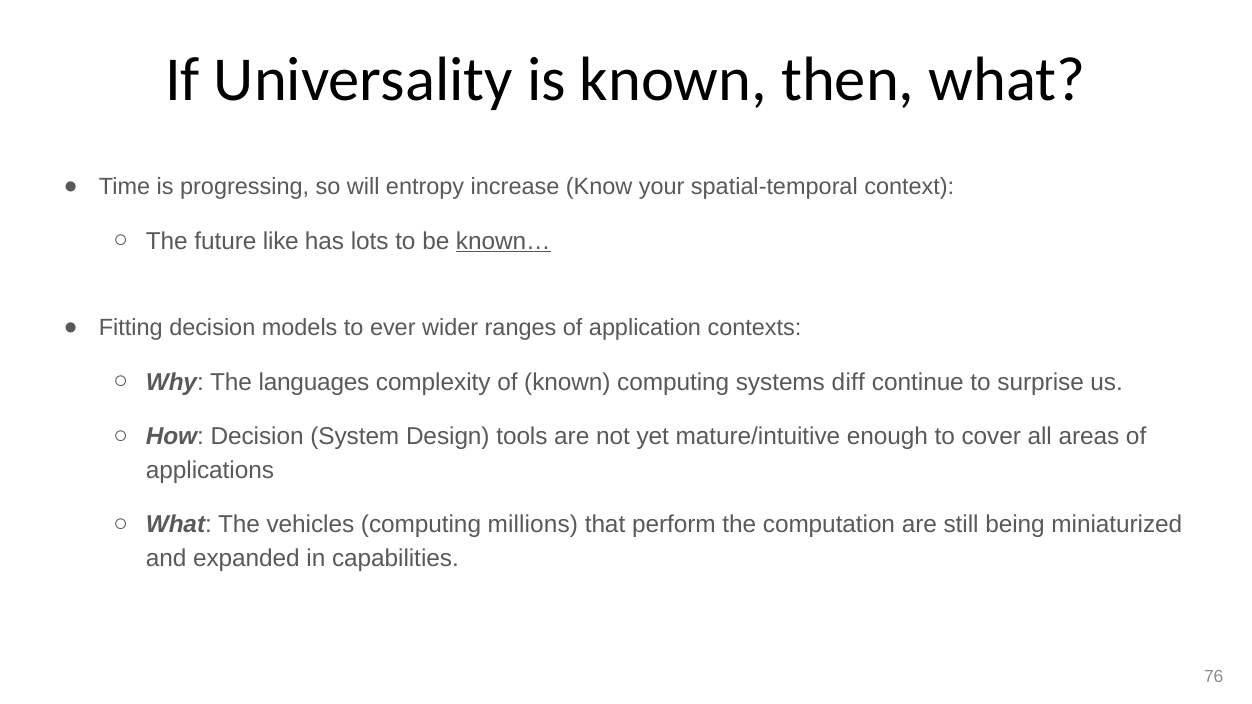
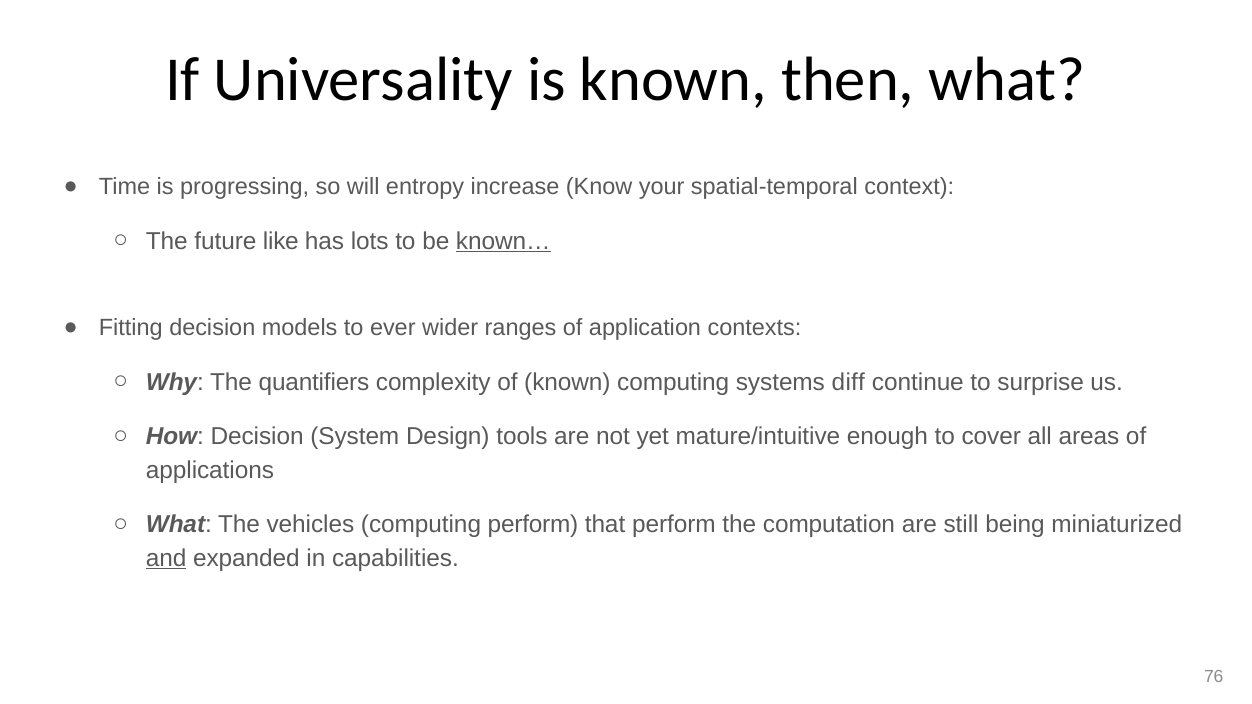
languages: languages -> quantifiers
computing millions: millions -> perform
and underline: none -> present
